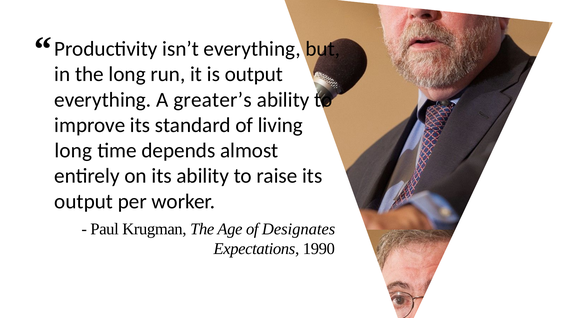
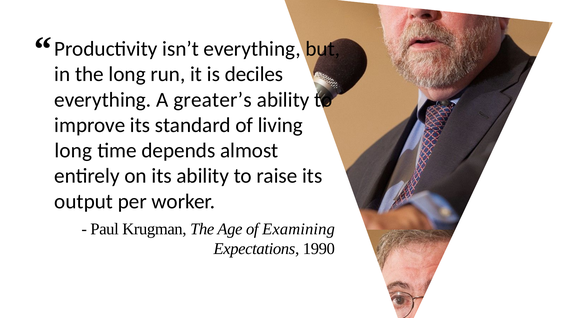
is output: output -> deciles
Designates: Designates -> Examining
